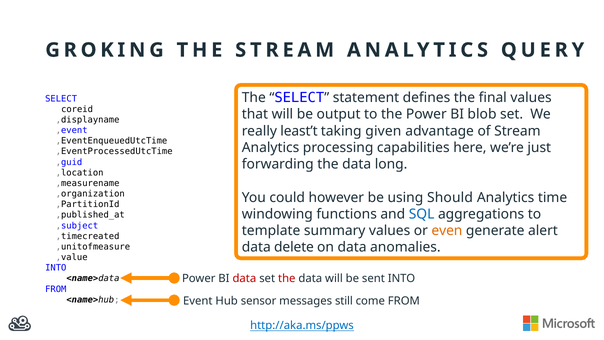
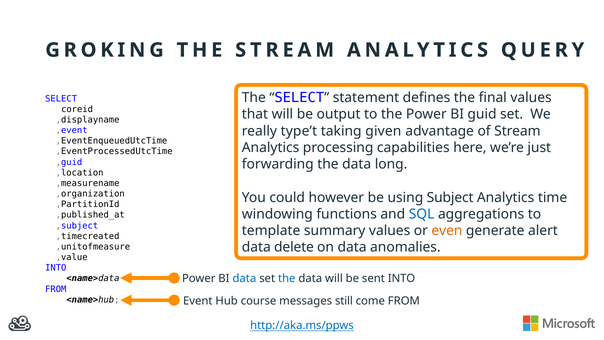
blob: blob -> guid
least’t: least’t -> type’t
Should: Should -> Subject
data at (244, 278) colour: red -> blue
the at (287, 278) colour: red -> blue
sensor: sensor -> course
